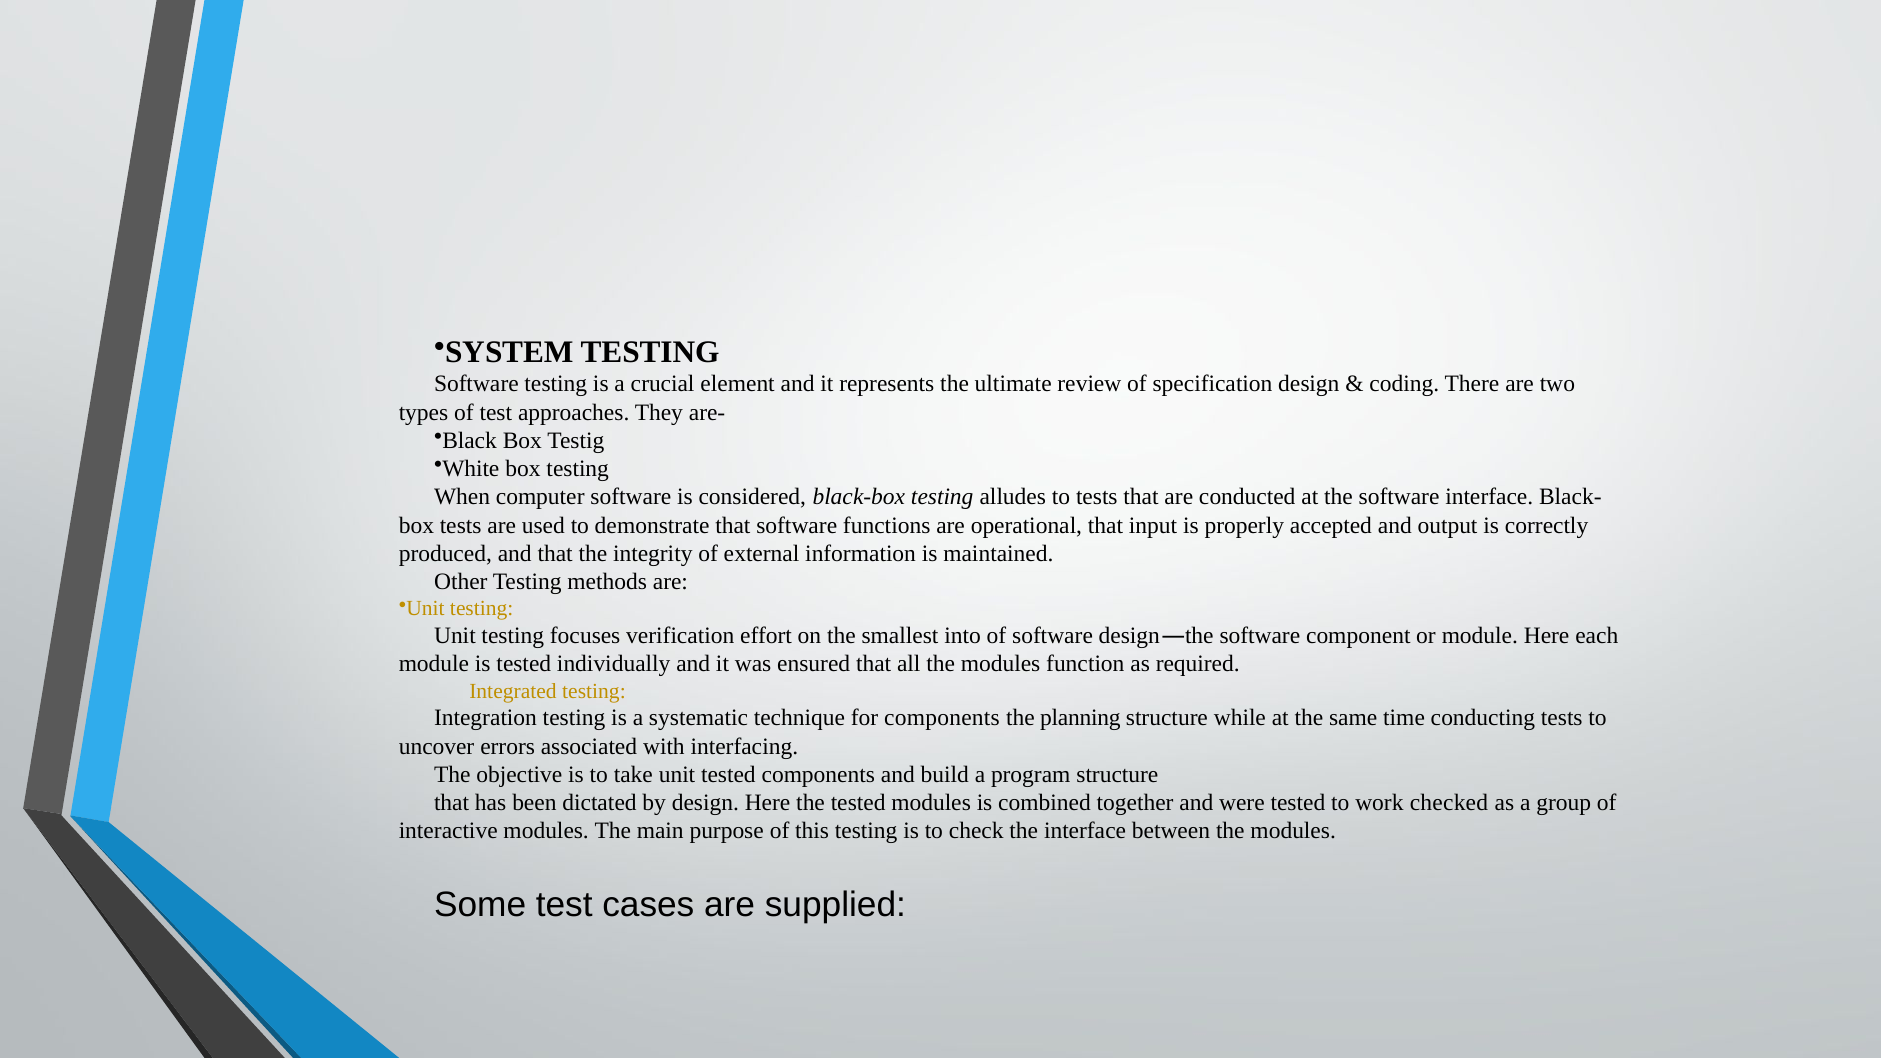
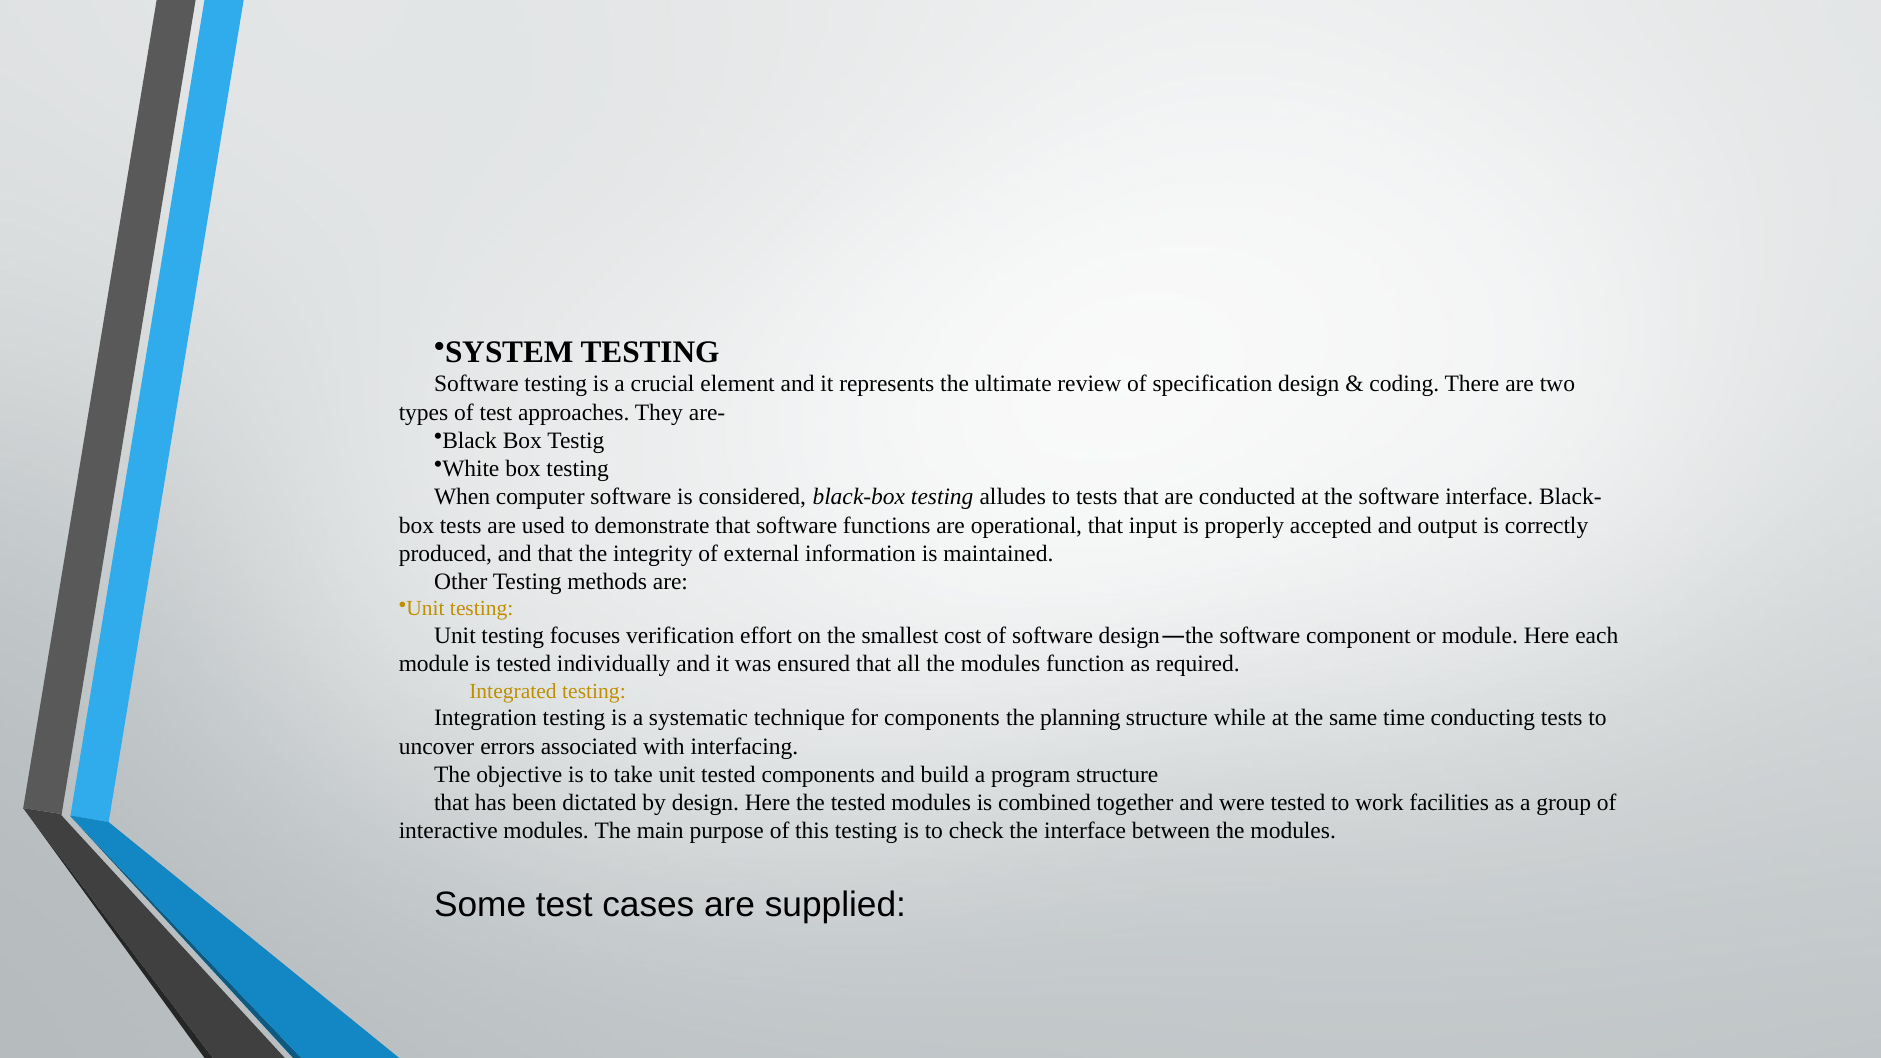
into: into -> cost
checked: checked -> facilities
